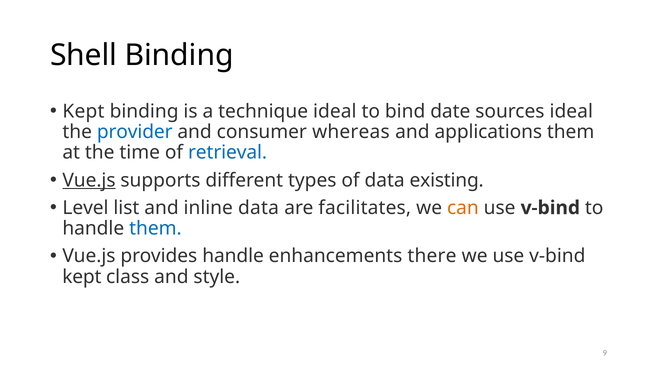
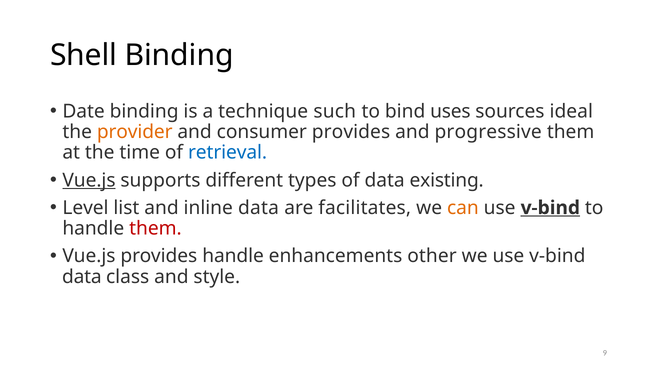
Kept at (83, 111): Kept -> Date
technique ideal: ideal -> such
date: date -> uses
provider colour: blue -> orange
consumer whereas: whereas -> provides
applications: applications -> progressive
v-bind at (550, 208) underline: none -> present
them at (155, 228) colour: blue -> red
there: there -> other
kept at (82, 277): kept -> data
